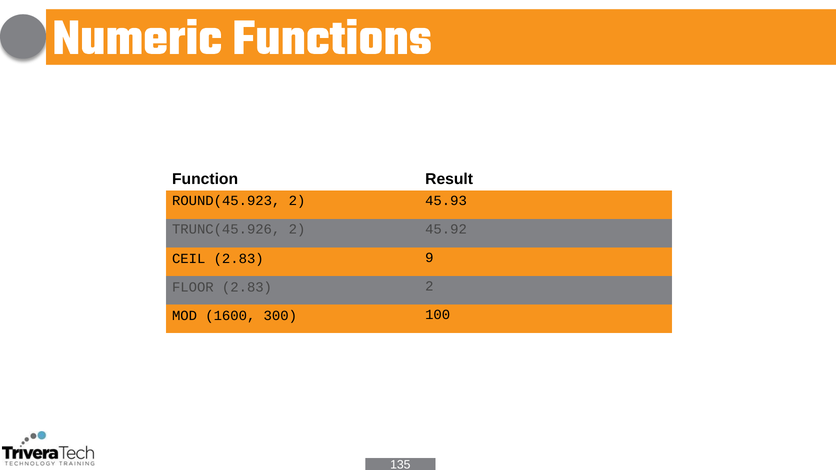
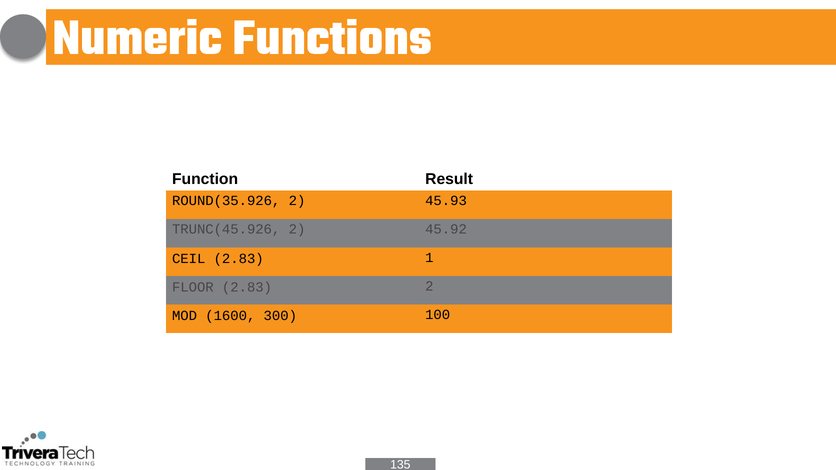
ROUND(45.923: ROUND(45.923 -> ROUND(35.926
9: 9 -> 1
